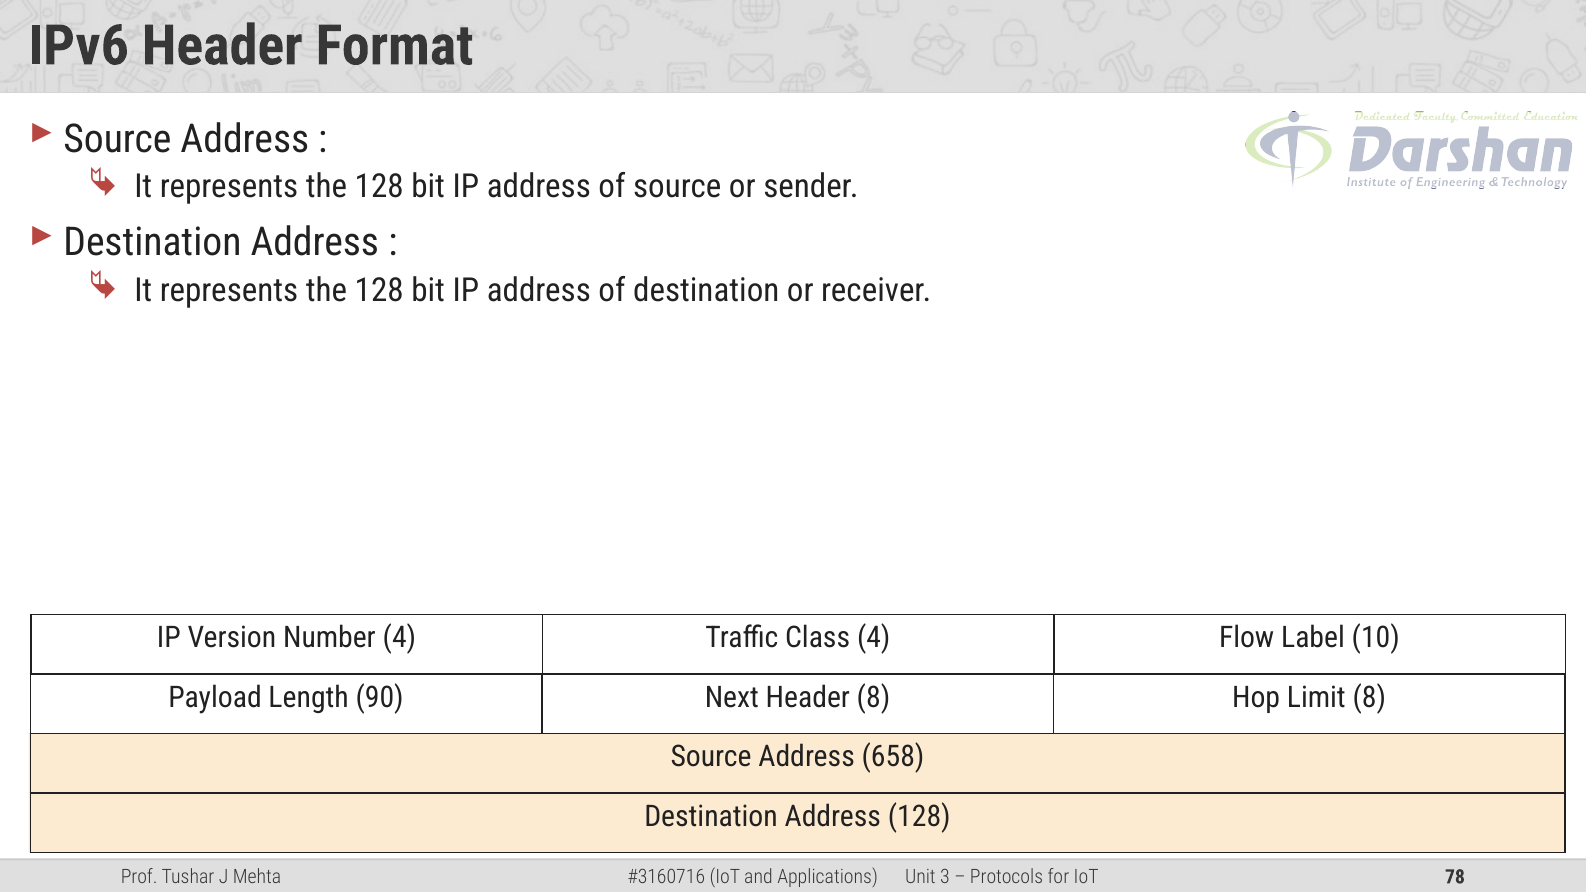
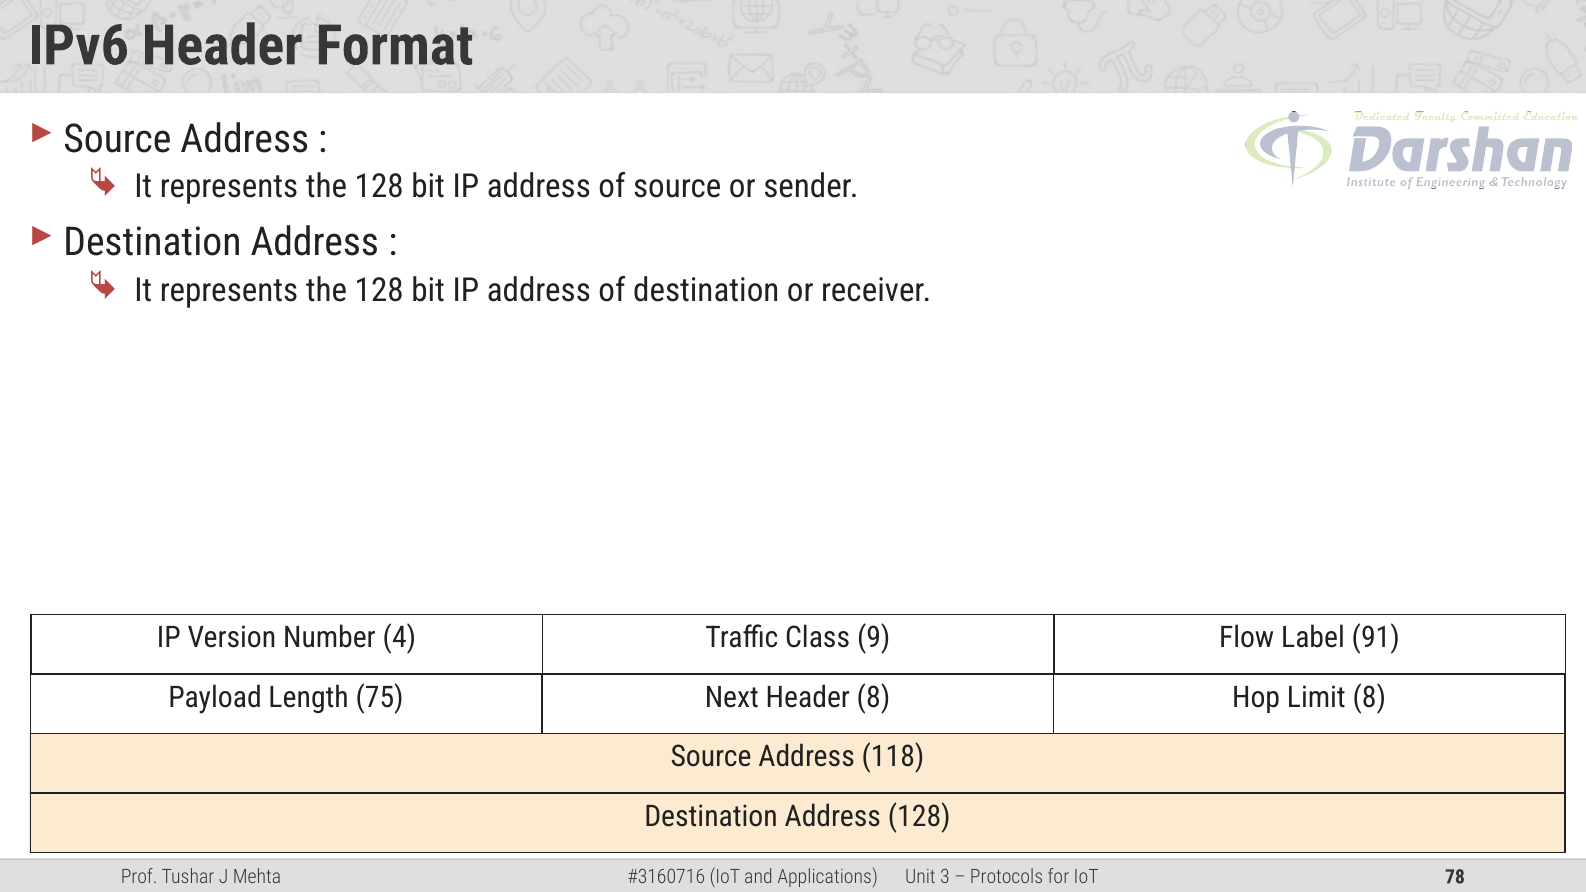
Class 4: 4 -> 9
10: 10 -> 91
90: 90 -> 75
658: 658 -> 118
